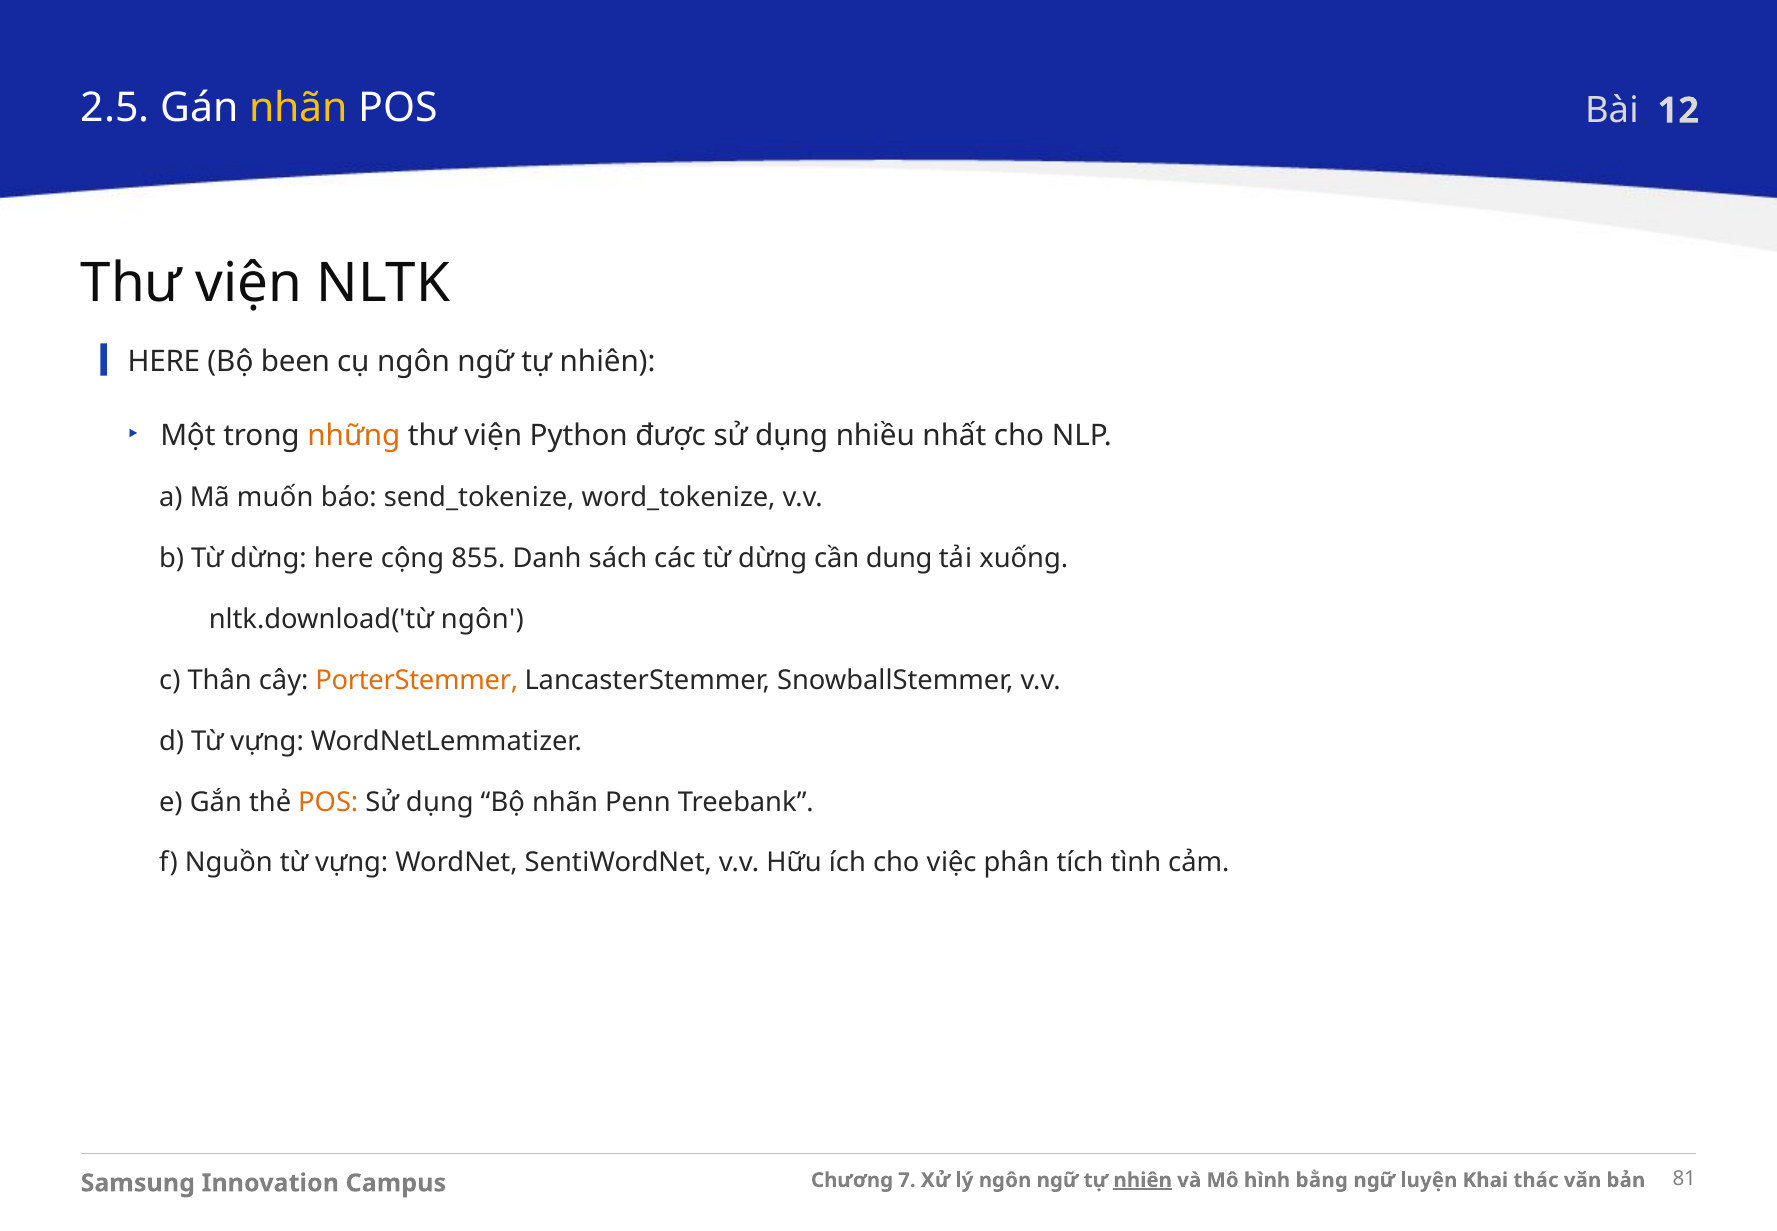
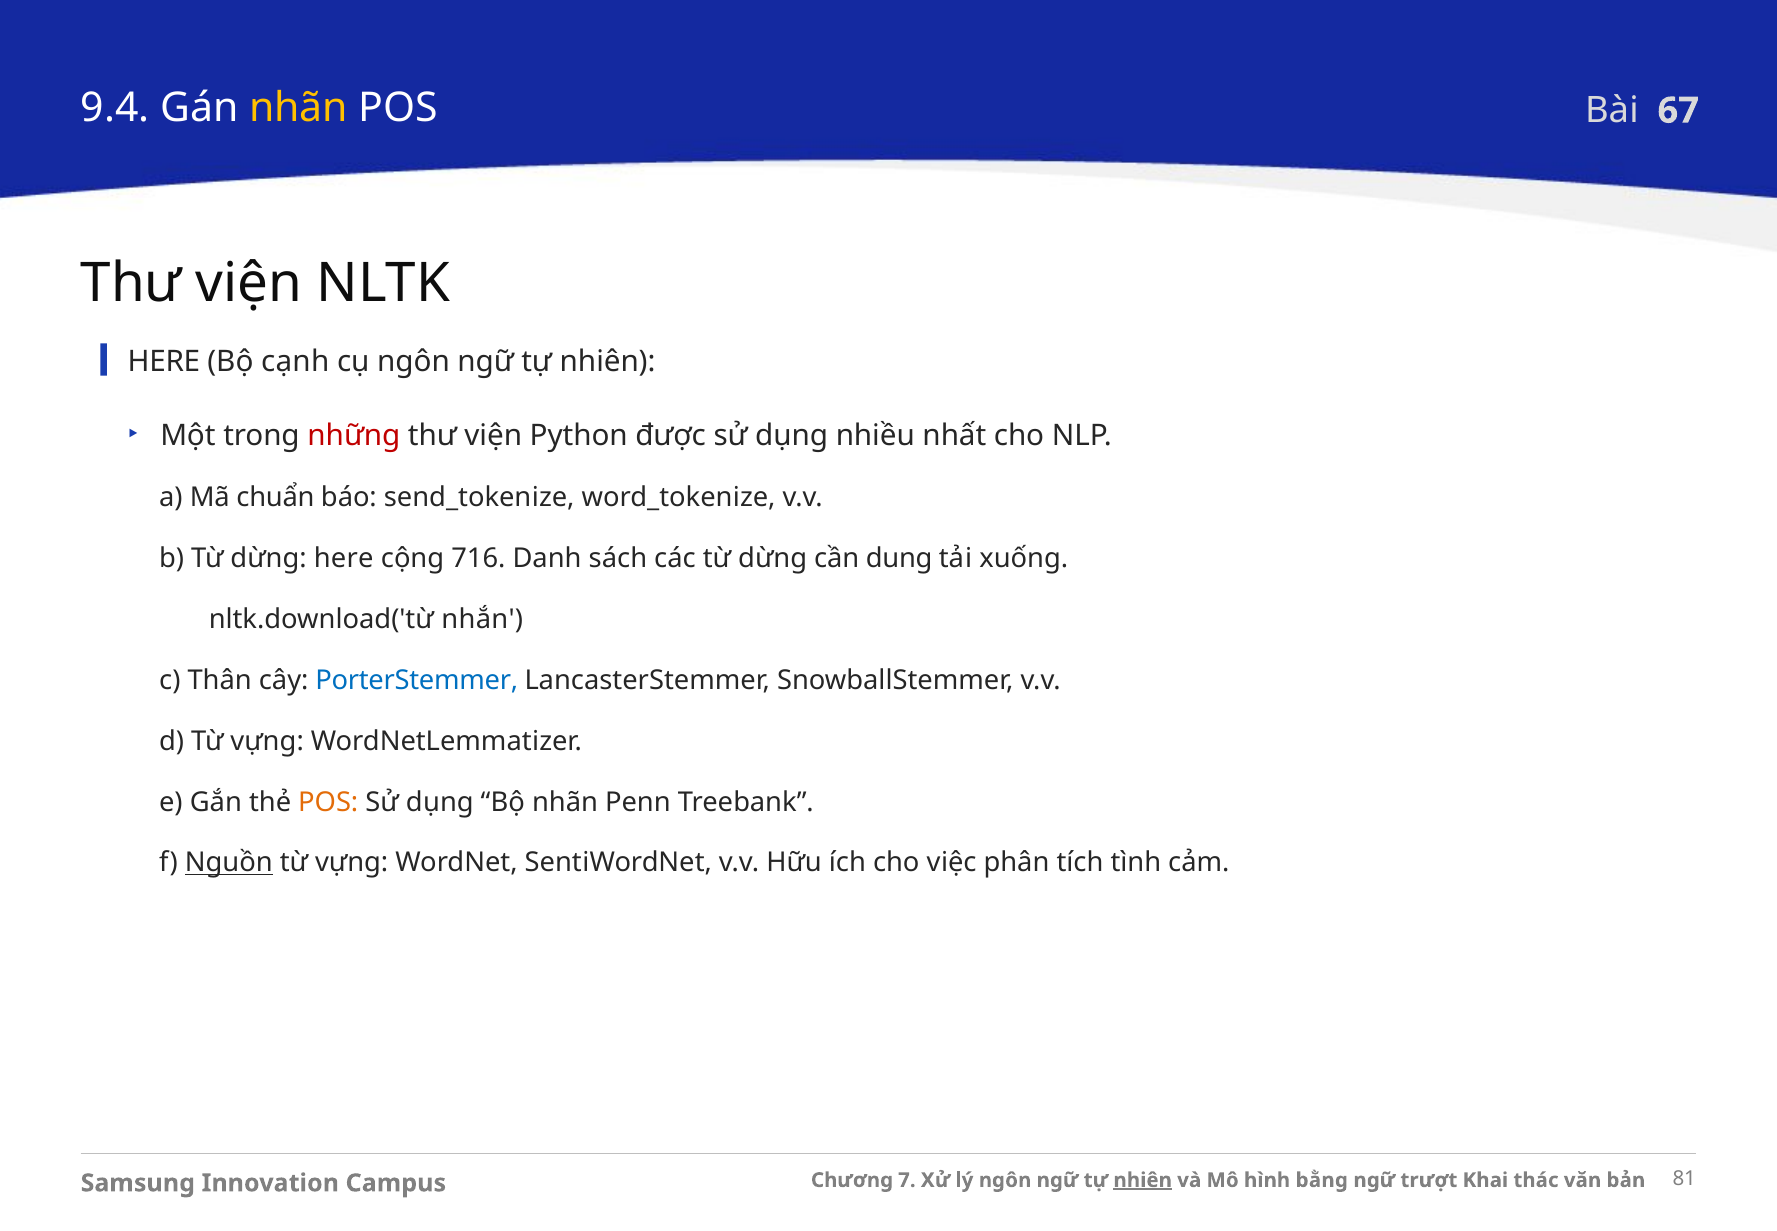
2.5: 2.5 -> 9.4
12: 12 -> 67
been: been -> cạnh
những colour: orange -> red
muốn: muốn -> chuẩn
855: 855 -> 716
nltk.download('từ ngôn: ngôn -> nhắn
PorterStemmer colour: orange -> blue
Nguồn underline: none -> present
luyện: luyện -> trượt
